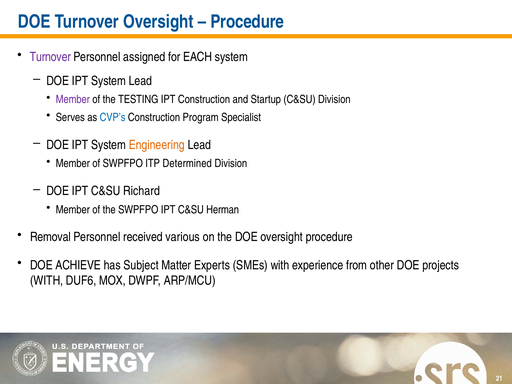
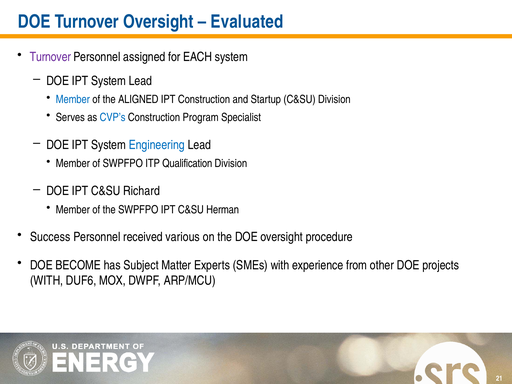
Procedure at (247, 22): Procedure -> Evaluated
Member at (73, 100) colour: purple -> blue
TESTING: TESTING -> ALIGNED
Engineering colour: orange -> blue
Determined: Determined -> Qualification
Removal: Removal -> Success
ACHIEVE: ACHIEVE -> BECOME
